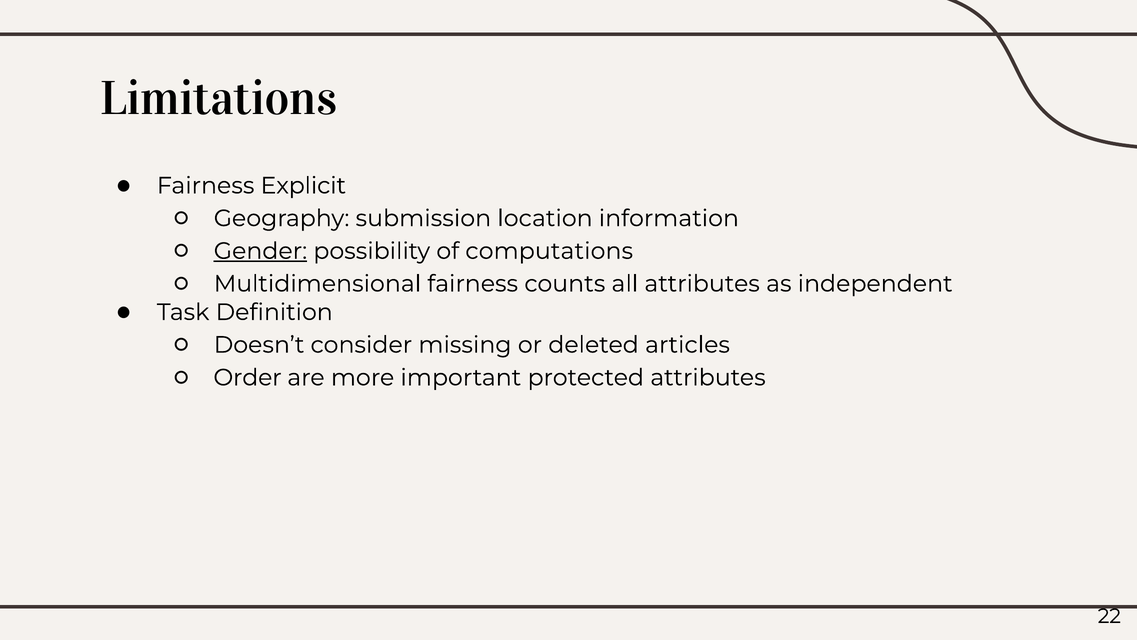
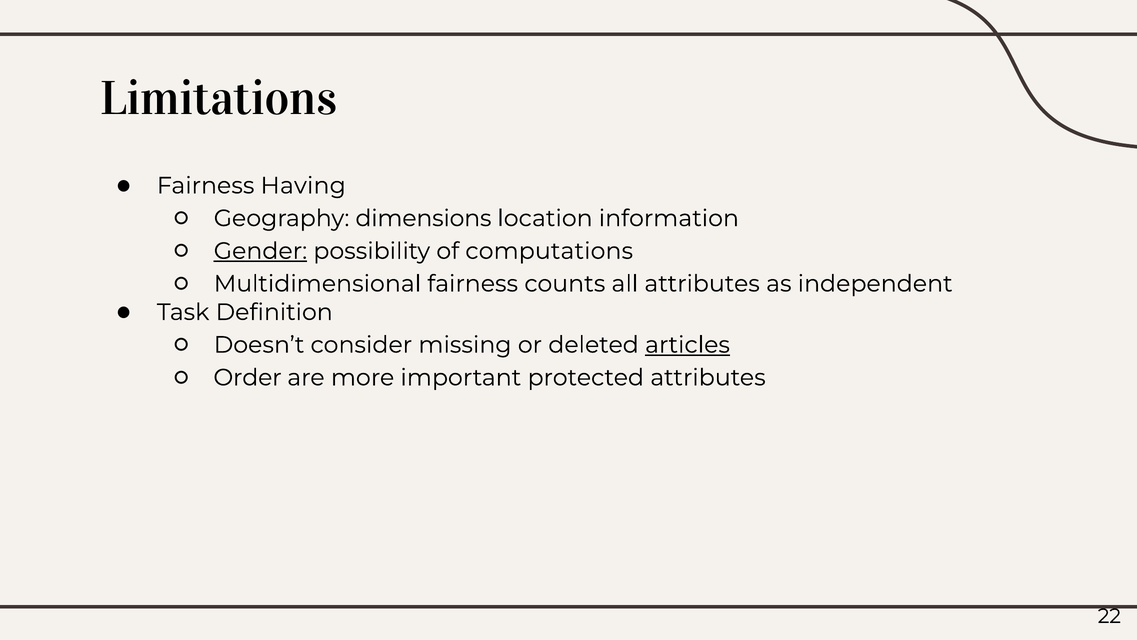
Explicit: Explicit -> Having
submission: submission -> dimensions
articles underline: none -> present
